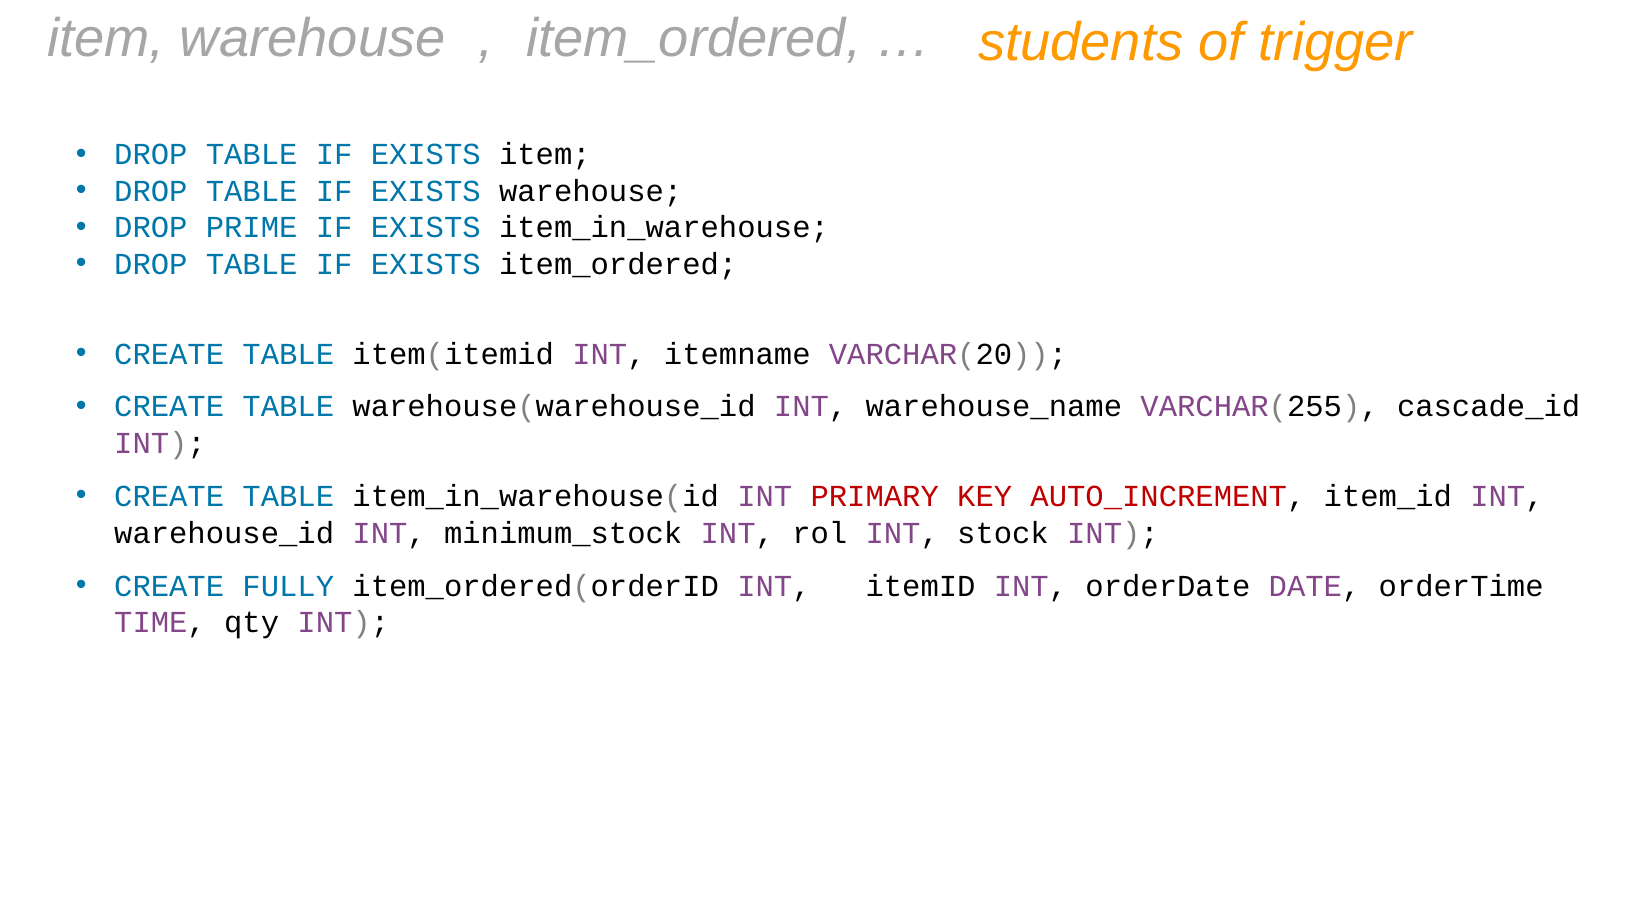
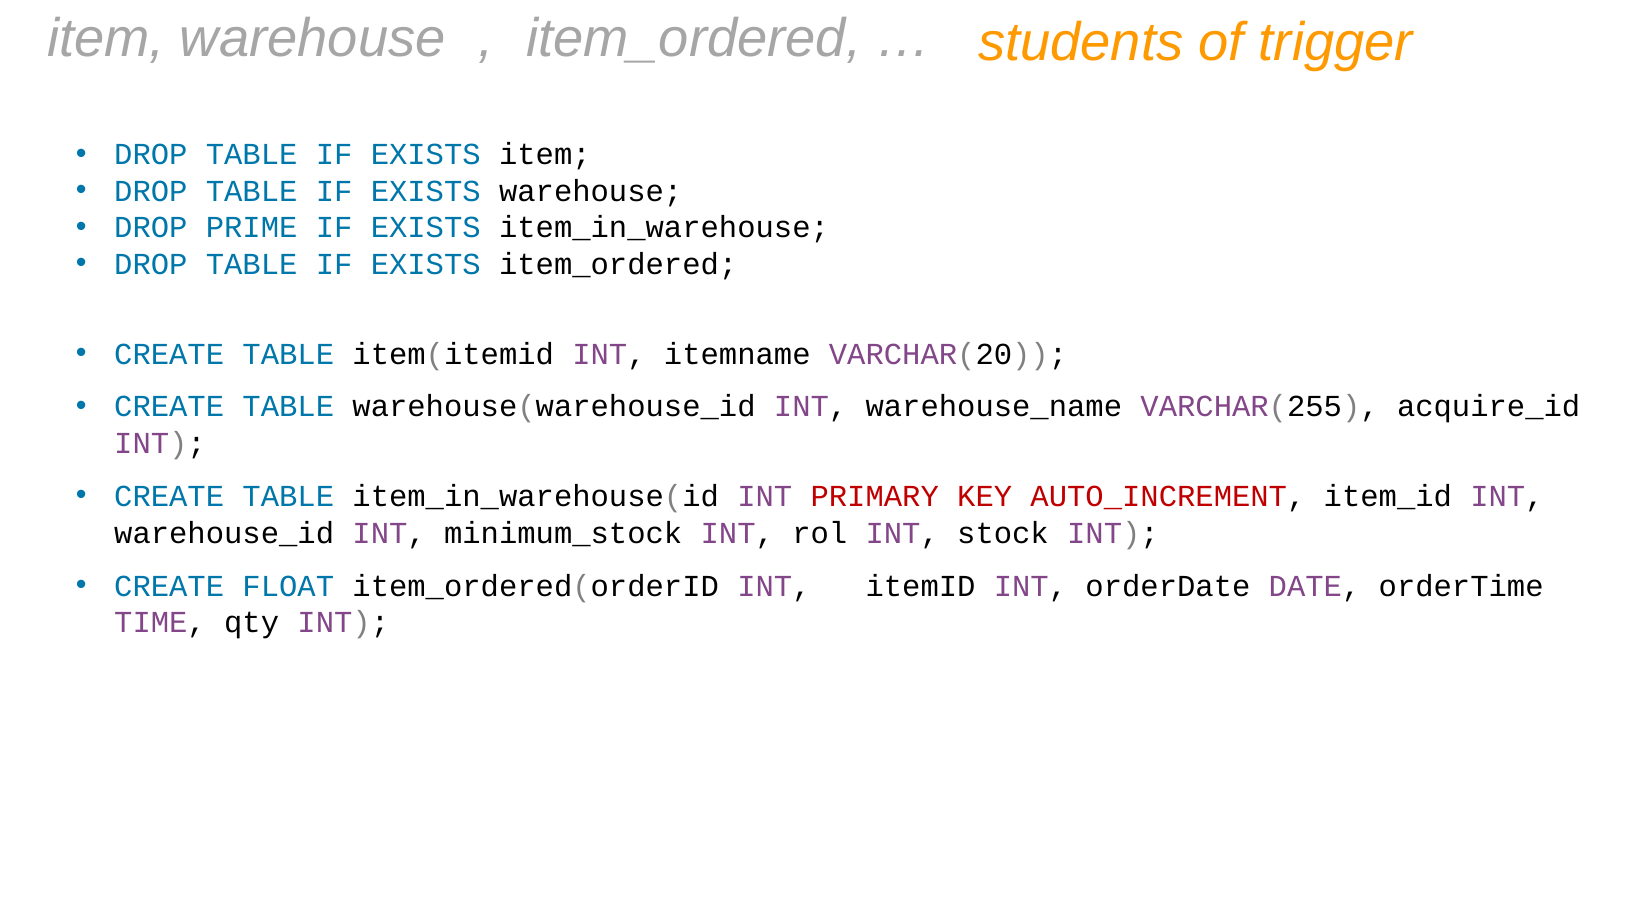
cascade_id: cascade_id -> acquire_id
FULLY: FULLY -> FLOAT
